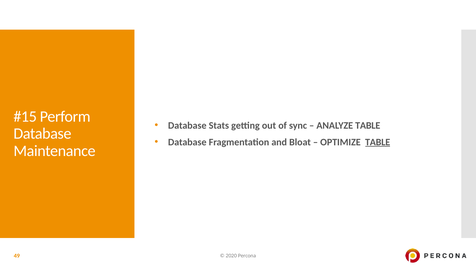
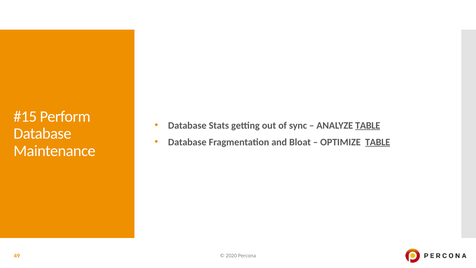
TABLE at (368, 125) underline: none -> present
